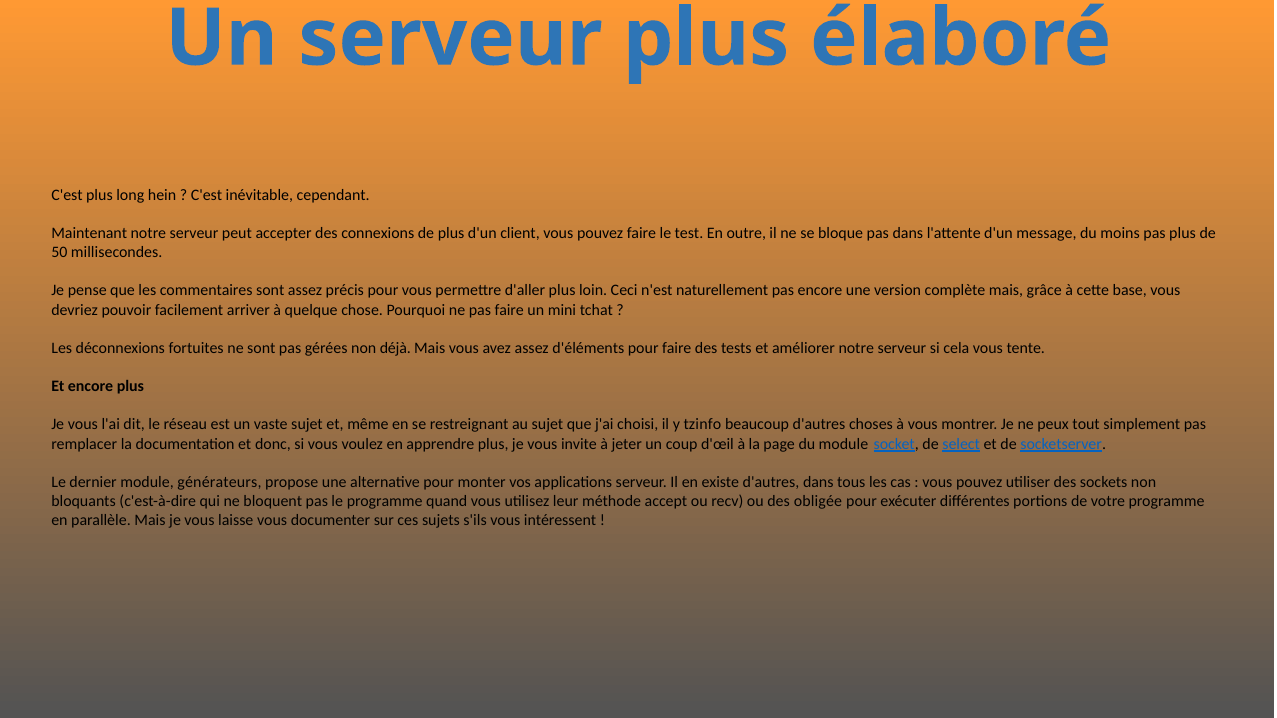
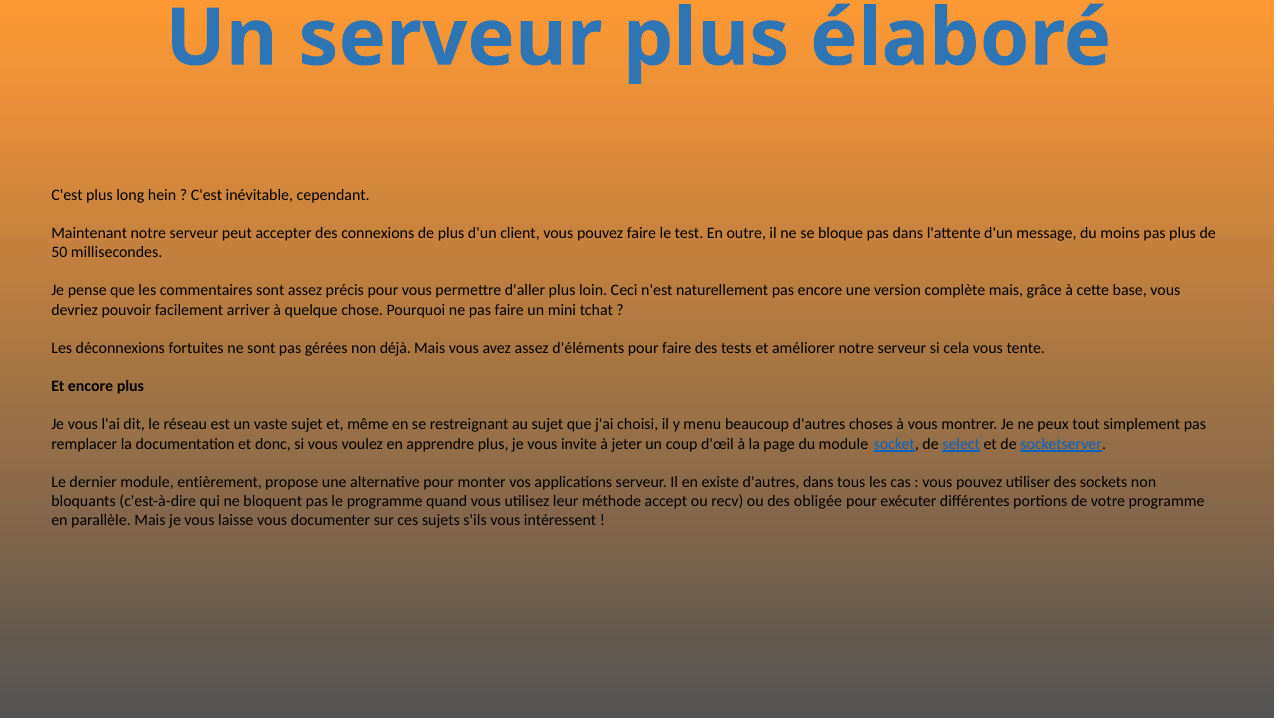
tzinfo: tzinfo -> menu
générateurs: générateurs -> entièrement
